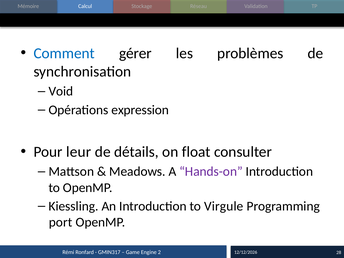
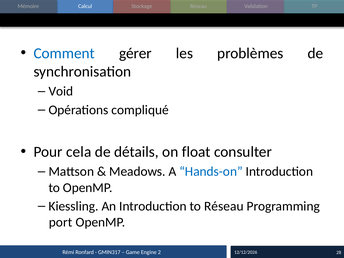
expression: expression -> compliqué
leur: leur -> cela
Hands-on colour: purple -> blue
to Virgule: Virgule -> Réseau
